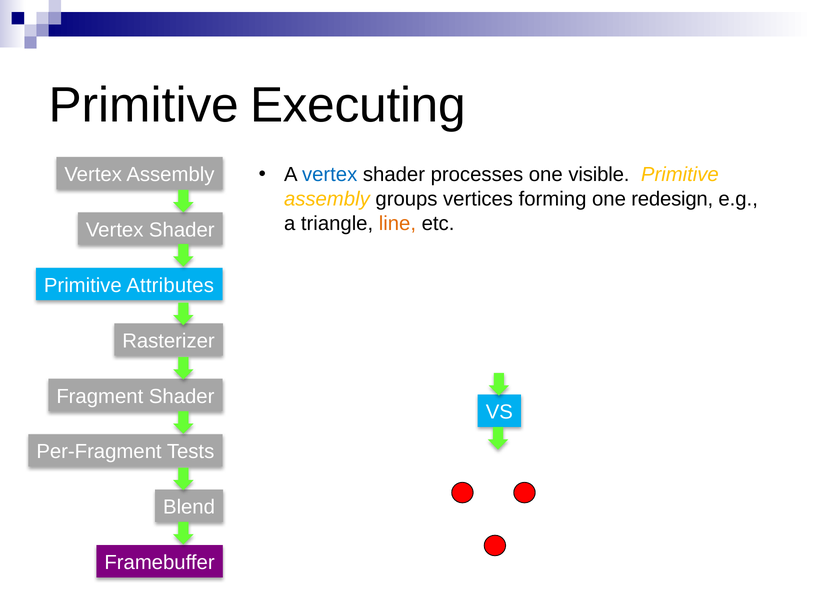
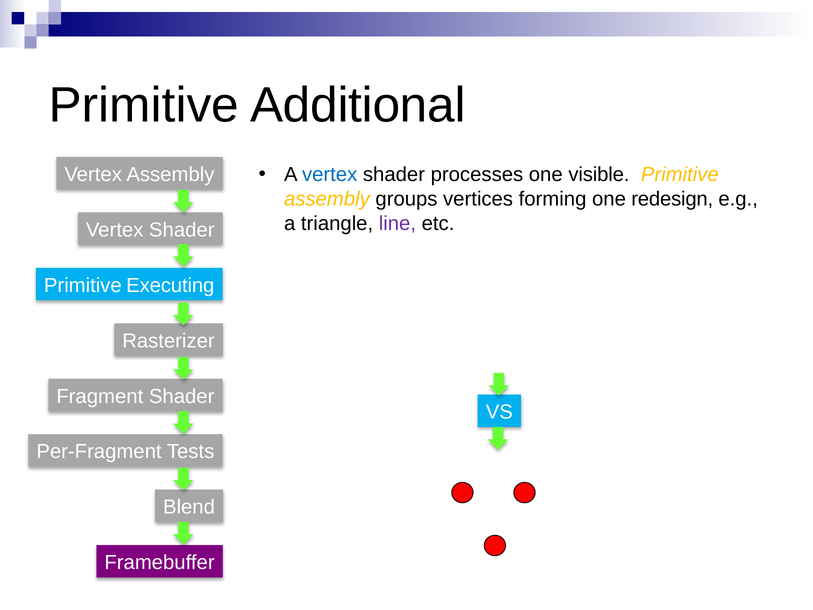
Executing: Executing -> Additional
line colour: orange -> purple
Attributes: Attributes -> Executing
